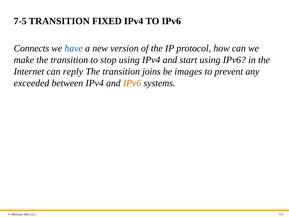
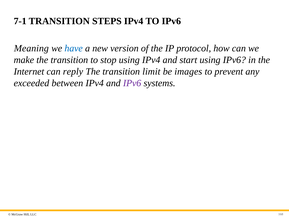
7-5: 7-5 -> 7-1
FIXED: FIXED -> STEPS
Connects: Connects -> Meaning
joins: joins -> limit
IPv6 at (132, 83) colour: orange -> purple
